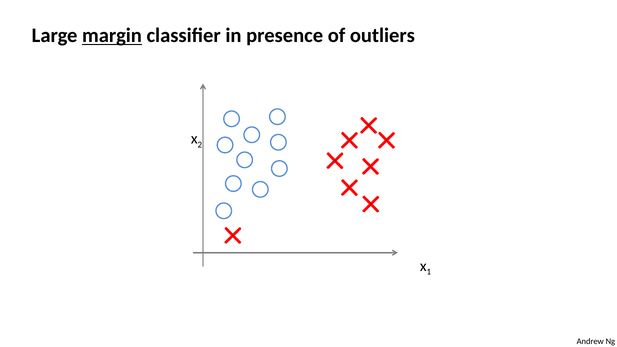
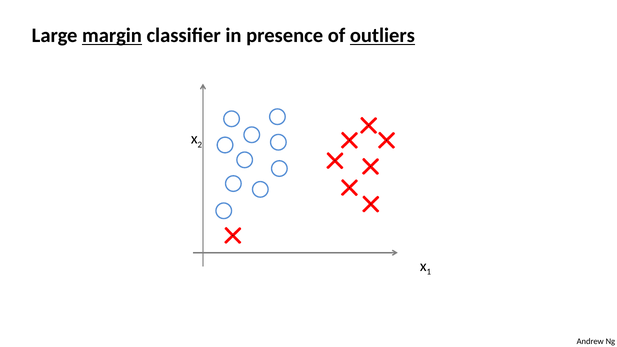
outliers underline: none -> present
